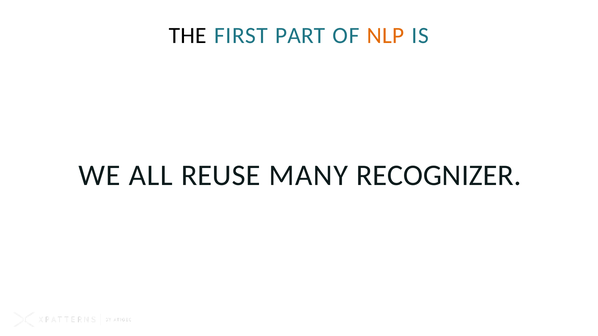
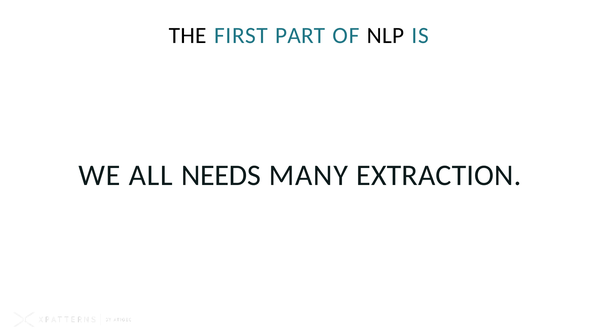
NLP colour: orange -> black
REUSE: REUSE -> NEEDS
RECOGNIZER: RECOGNIZER -> EXTRACTION
